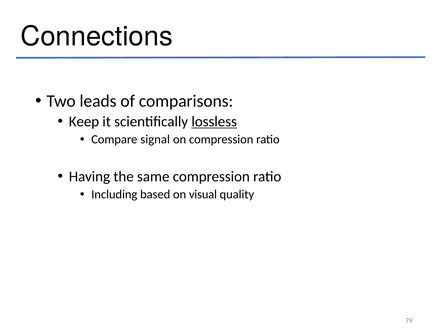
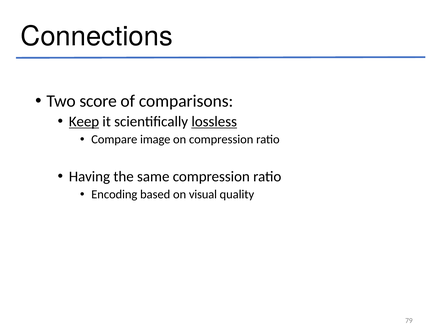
leads: leads -> score
Keep underline: none -> present
signal: signal -> image
Including: Including -> Encoding
